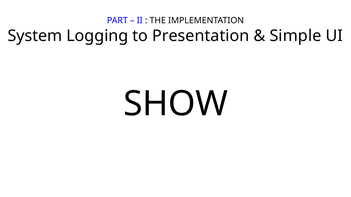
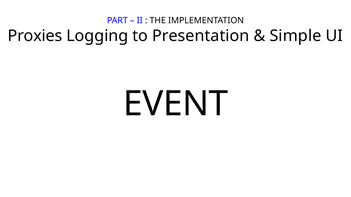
System: System -> Proxies
SHOW: SHOW -> EVENT
